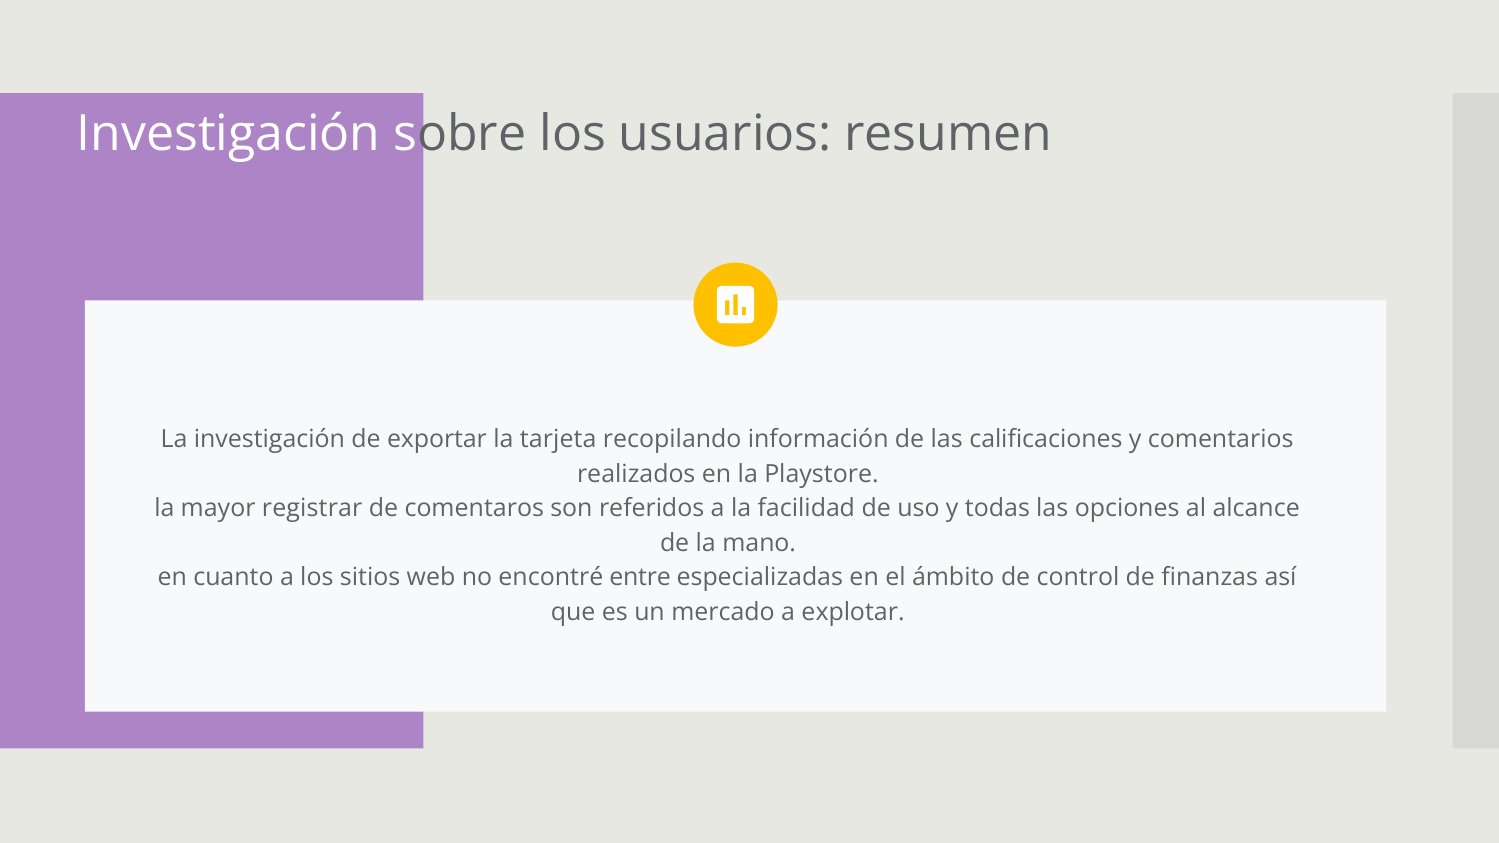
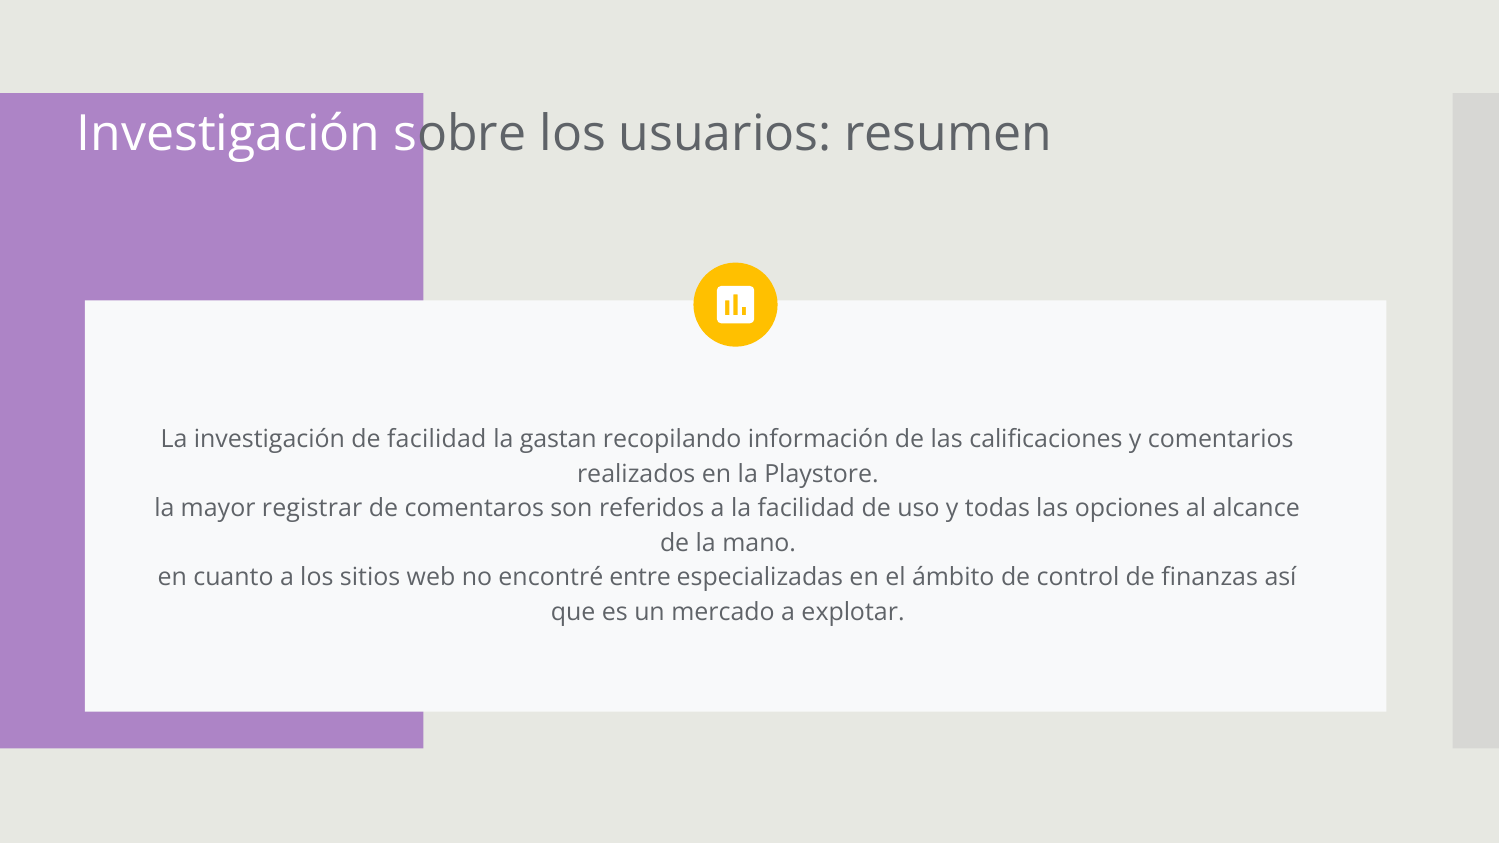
de exportar: exportar -> facilidad
tarjeta: tarjeta -> gastan
